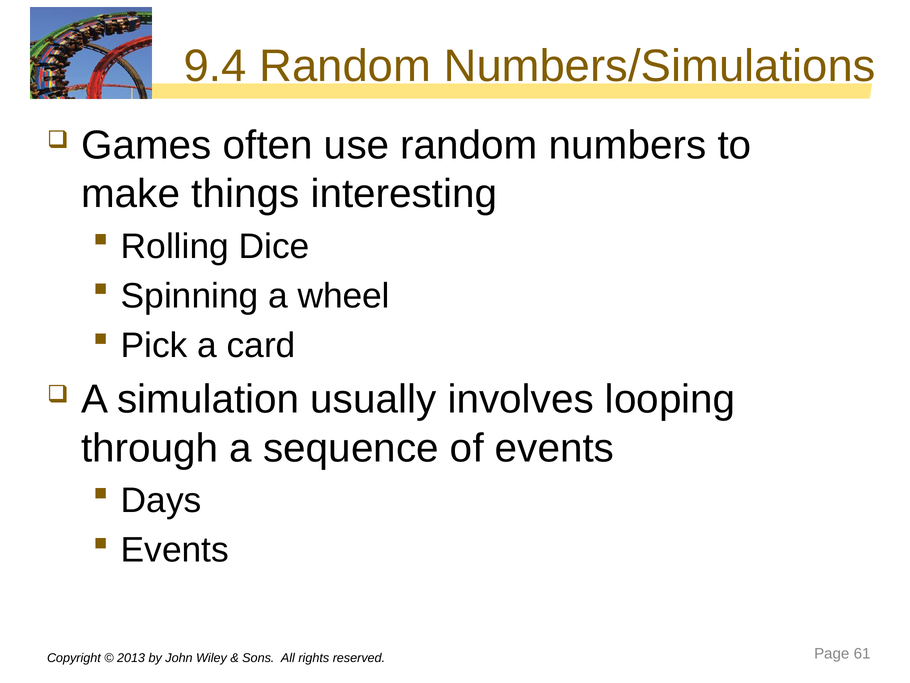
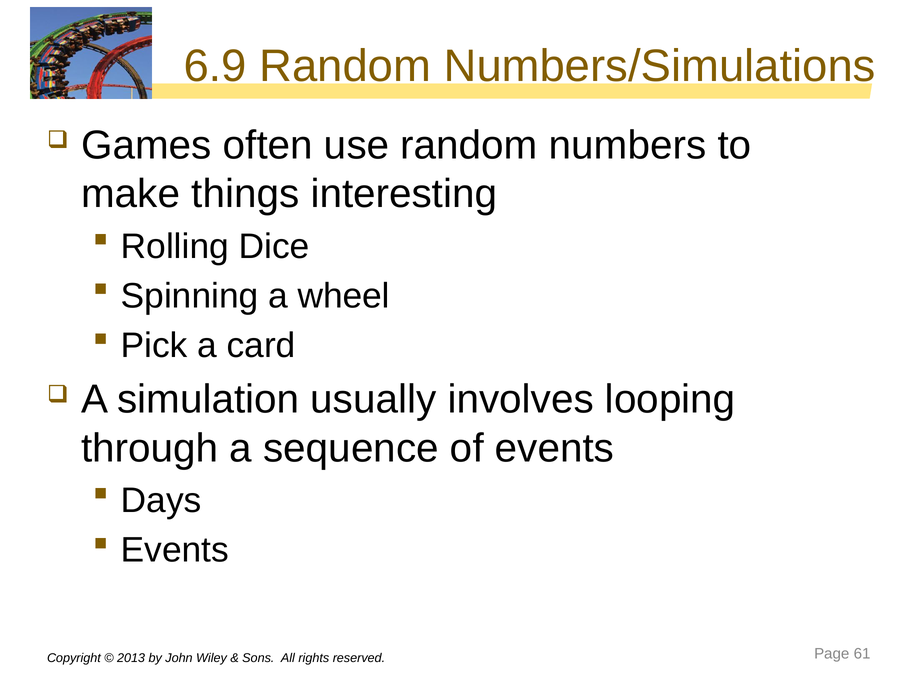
9.4: 9.4 -> 6.9
